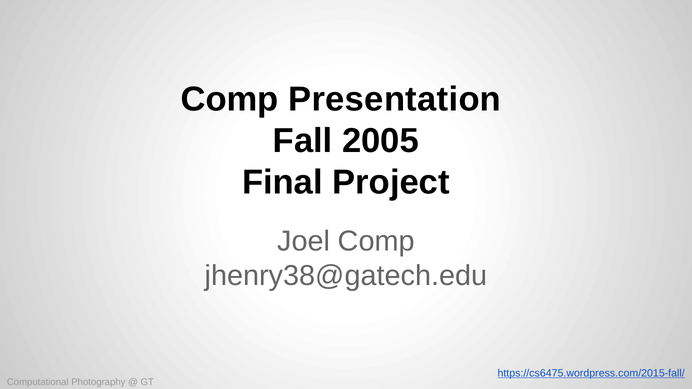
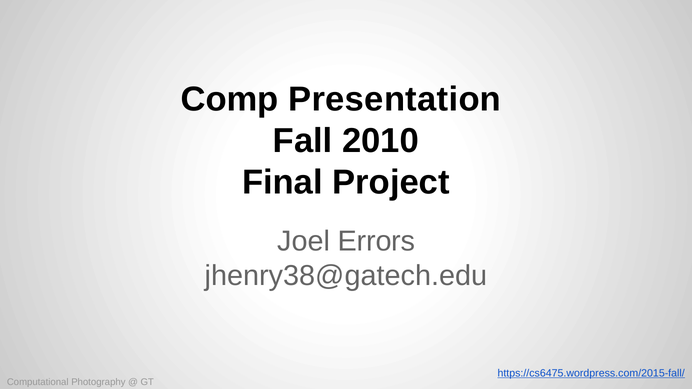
2005: 2005 -> 2010
Joel Comp: Comp -> Errors
